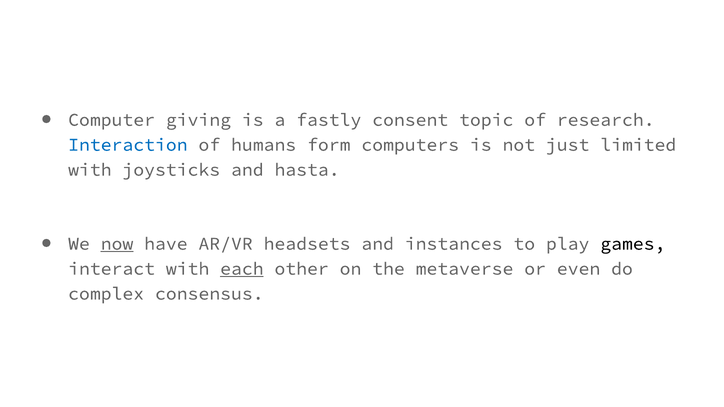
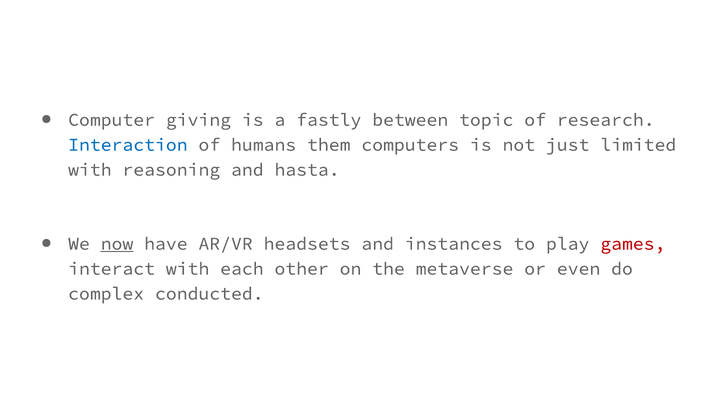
consent: consent -> between
form: form -> them
joysticks: joysticks -> reasoning
games colour: black -> red
each underline: present -> none
consensus: consensus -> conducted
